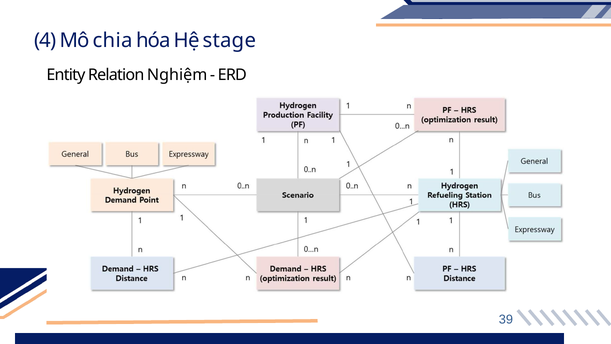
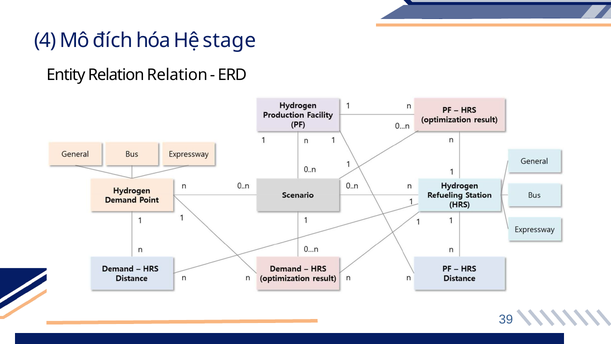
chia: chia -> đích
Relation Nghiệm: Nghiệm -> Relation
